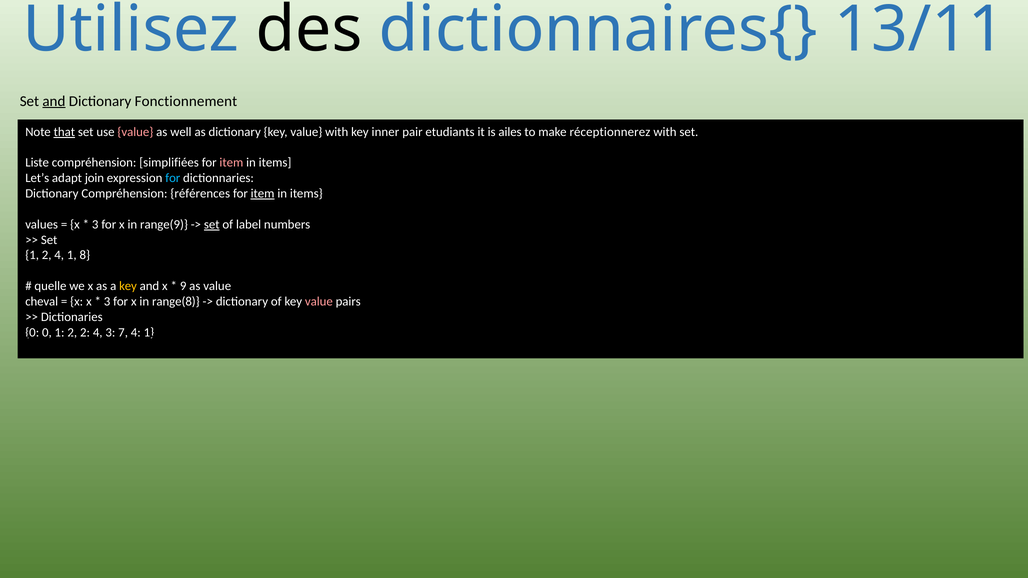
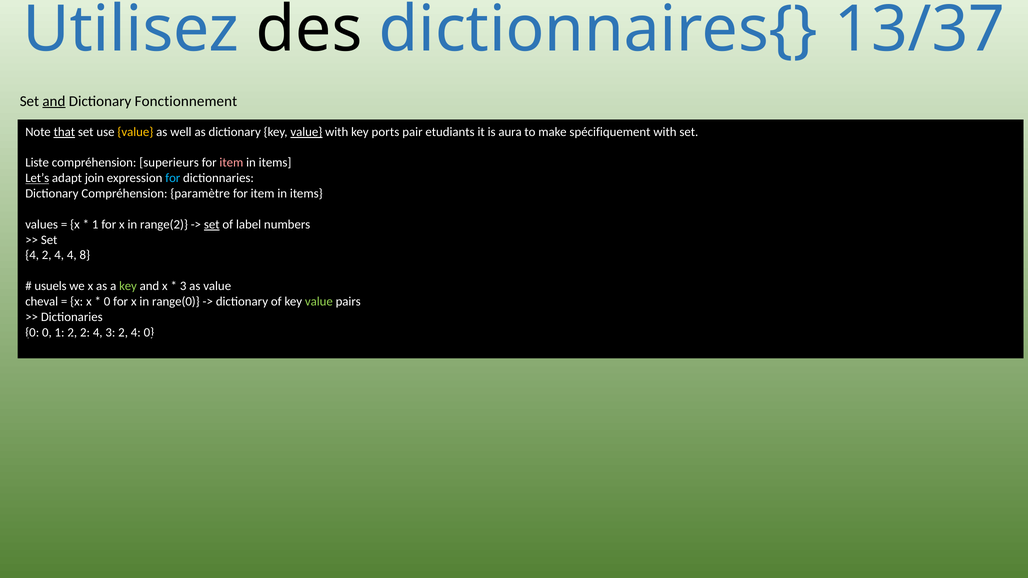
13/11: 13/11 -> 13/37
value at (135, 132) colour: pink -> yellow
value at (306, 132) underline: none -> present
inner: inner -> ports
ailes: ailes -> aura
réceptionnerez: réceptionnerez -> spécifiquement
simplifiées: simplifiées -> superieurs
Let’s underline: none -> present
références: références -> paramètre
item at (263, 194) underline: present -> none
3 at (95, 225): 3 -> 1
range(9: range(9 -> range(2
1 at (32, 255): 1 -> 4
2 4 1: 1 -> 4
quelle: quelle -> usuels
key at (128, 286) colour: yellow -> light green
9 at (183, 286): 9 -> 3
3 at (107, 302): 3 -> 0
range(8: range(8 -> range(0
value at (319, 302) colour: pink -> light green
7 at (123, 332): 7 -> 2
1 at (149, 332): 1 -> 0
